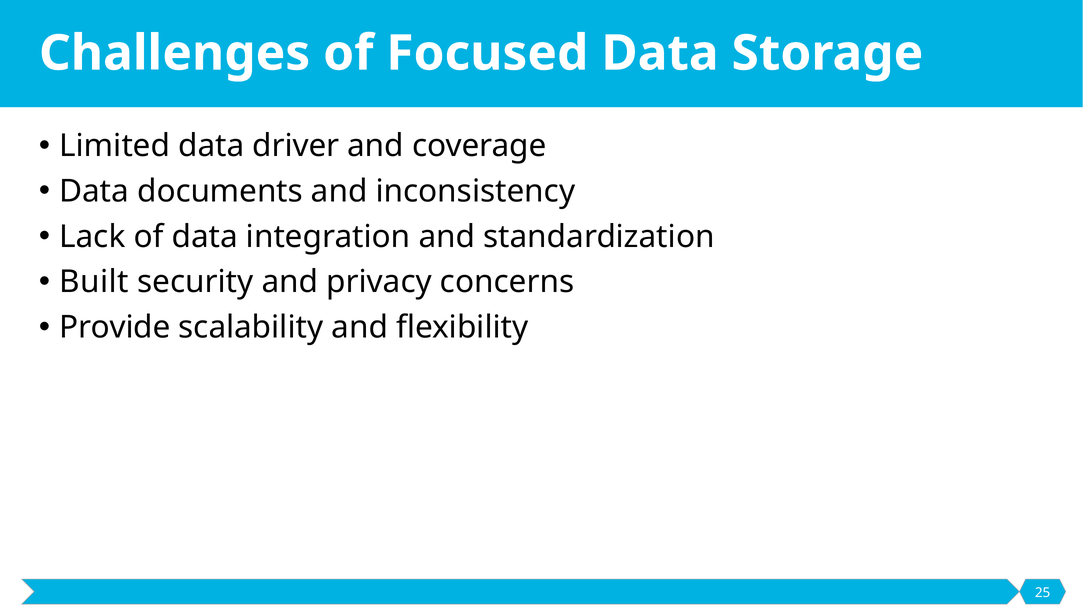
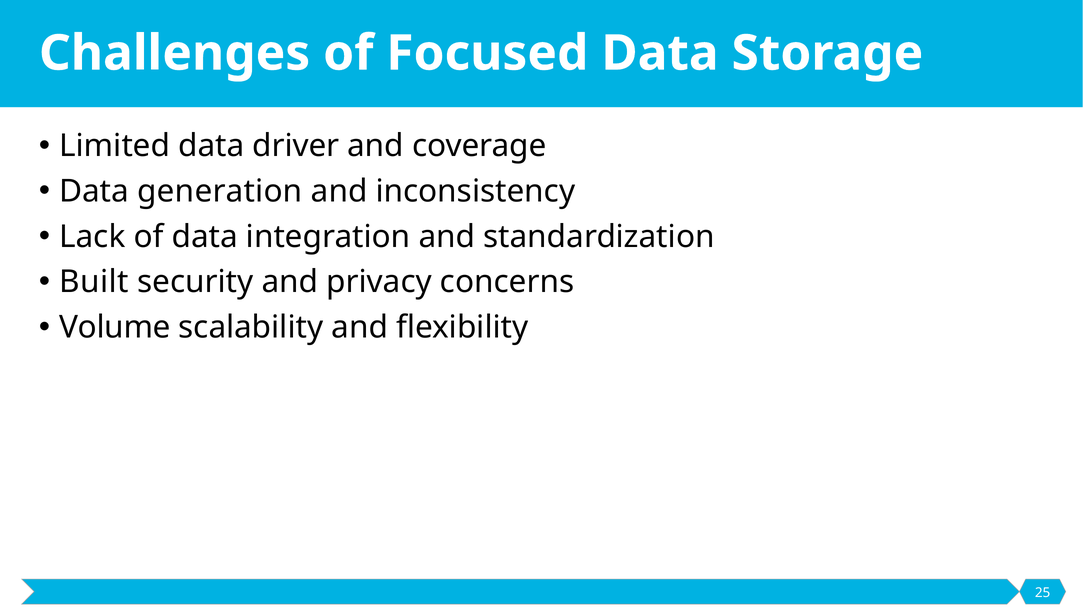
documents: documents -> generation
Provide: Provide -> Volume
